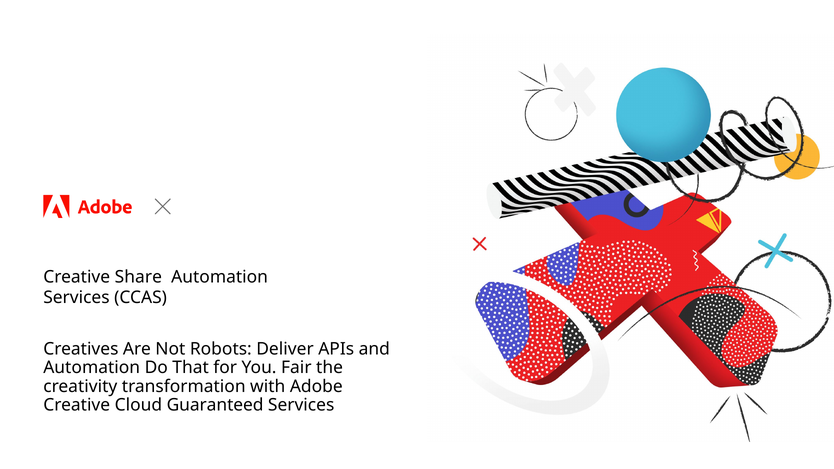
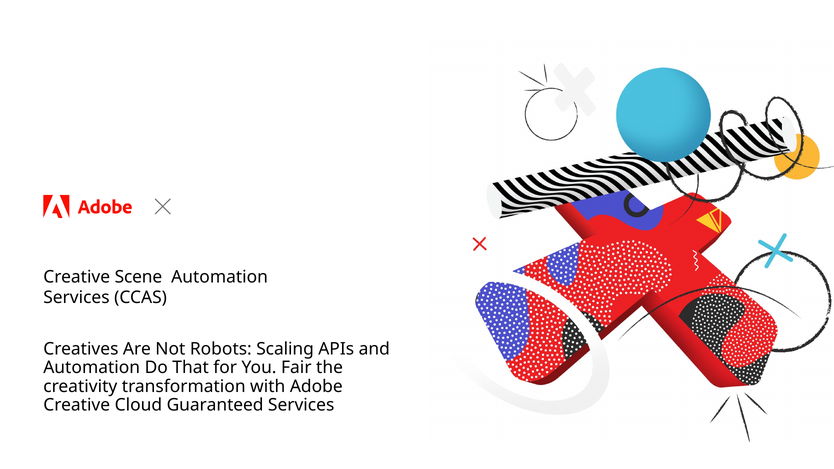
Share: Share -> Scene
Deliver: Deliver -> Scaling
